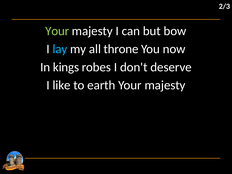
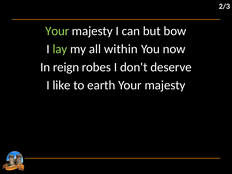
lay colour: light blue -> light green
throne: throne -> within
kings: kings -> reign
